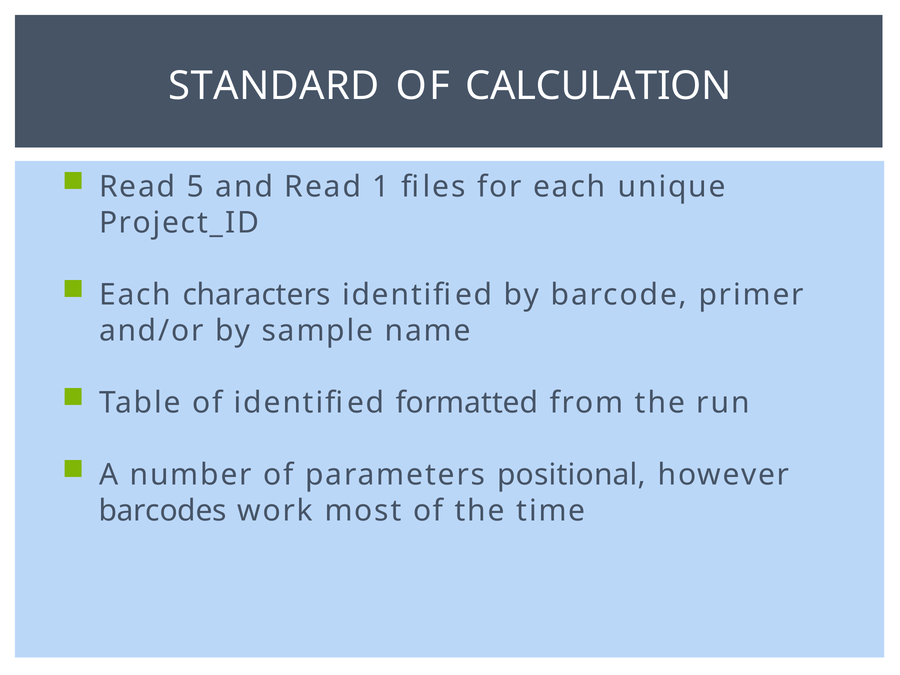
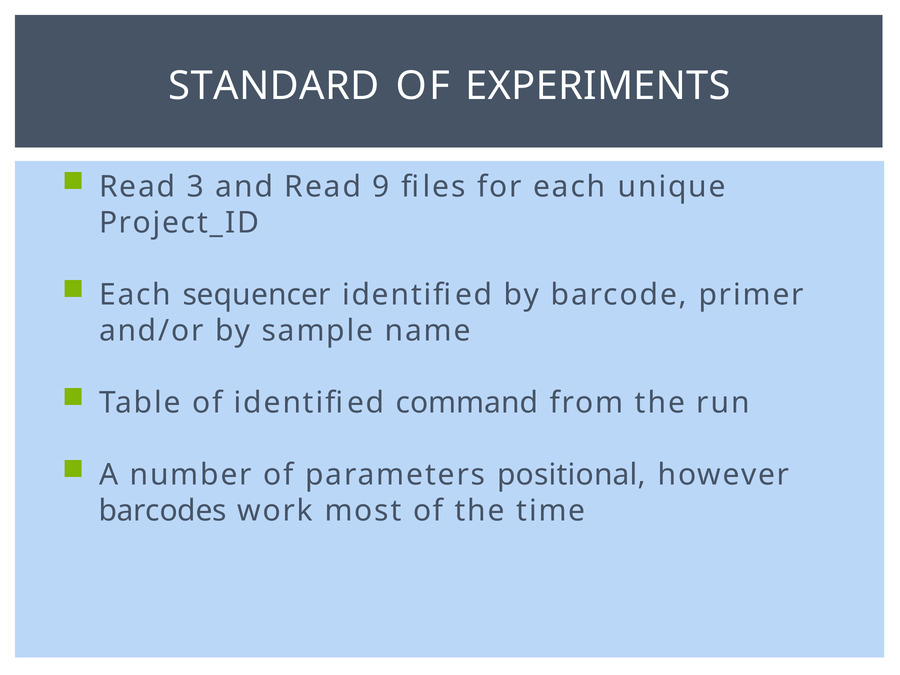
CALCULATION: CALCULATION -> EXPERIMENTS
5: 5 -> 3
1: 1 -> 9
characters: characters -> sequencer
formatted: formatted -> command
